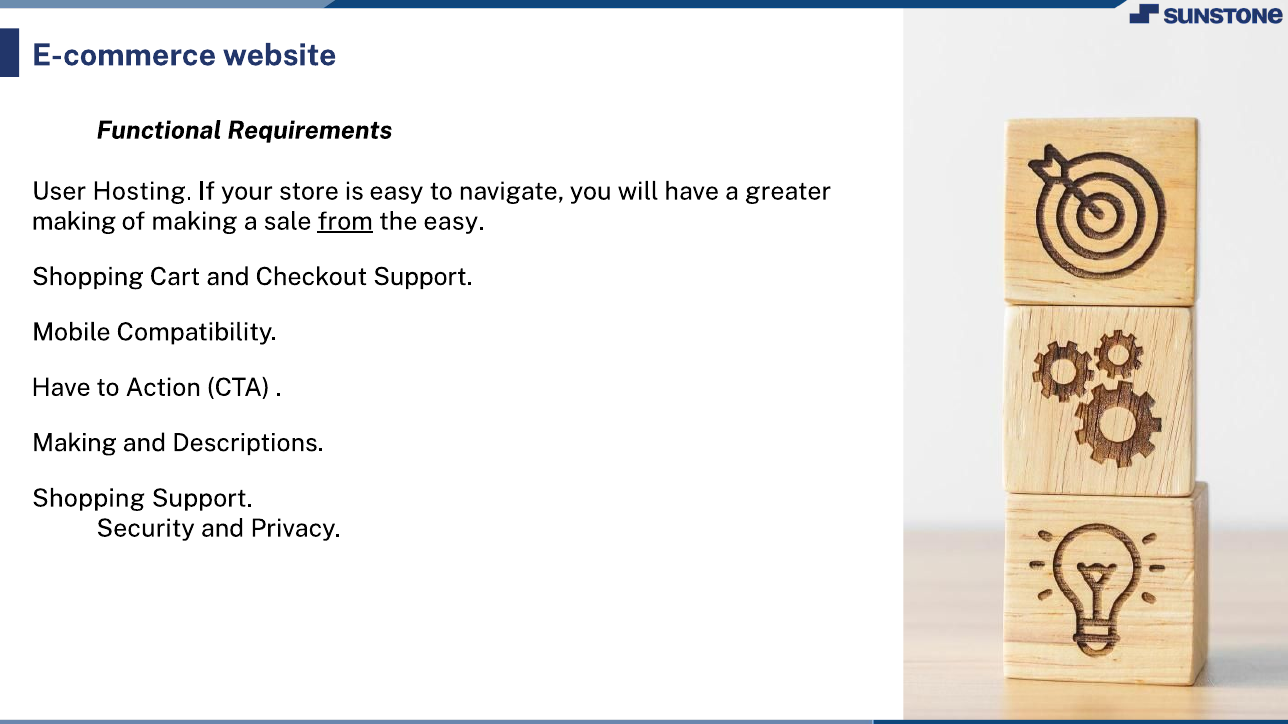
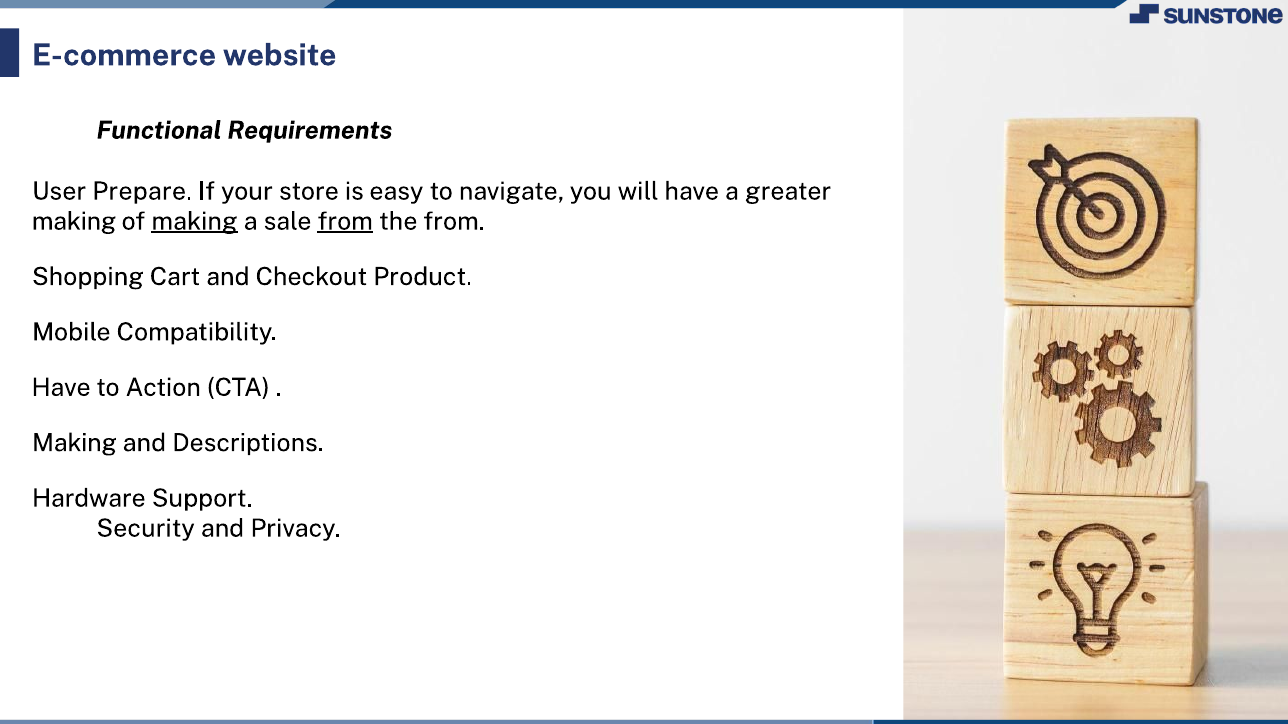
Hosting: Hosting -> Prepare
making at (194, 222) underline: none -> present
the easy: easy -> from
Checkout Support: Support -> Product
Shopping at (89, 499): Shopping -> Hardware
